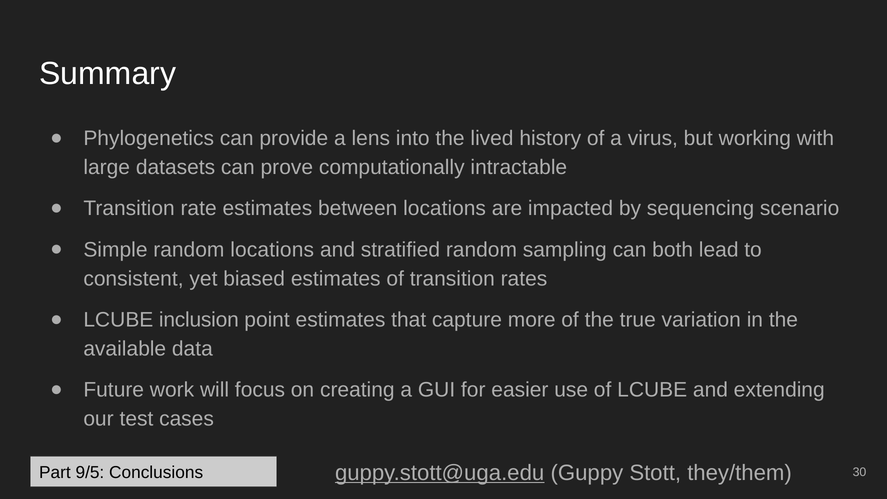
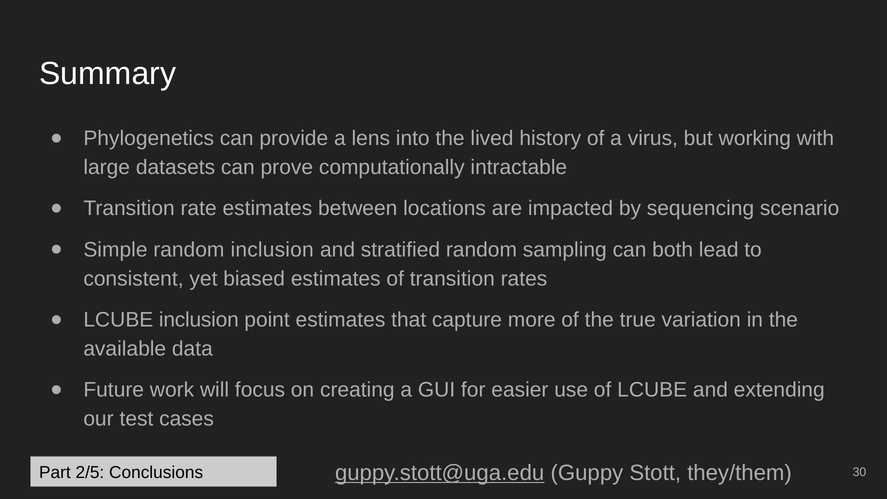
random locations: locations -> inclusion
9/5: 9/5 -> 2/5
